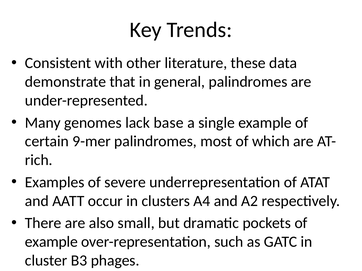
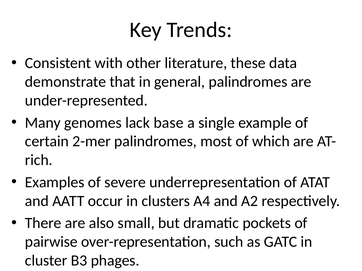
9-mer: 9-mer -> 2-mer
example at (51, 242): example -> pairwise
